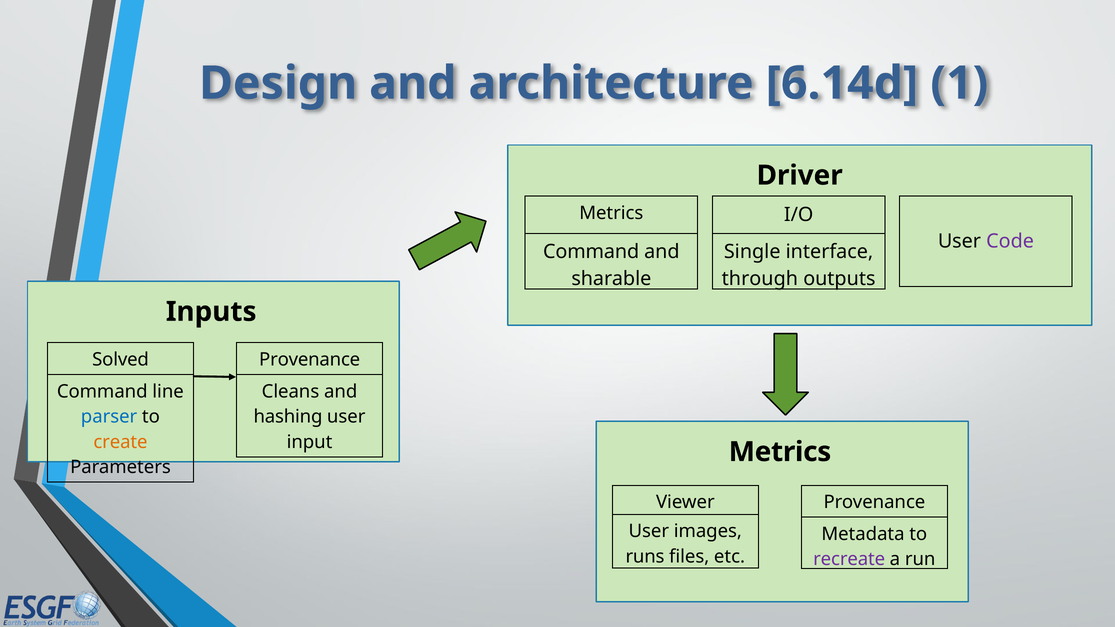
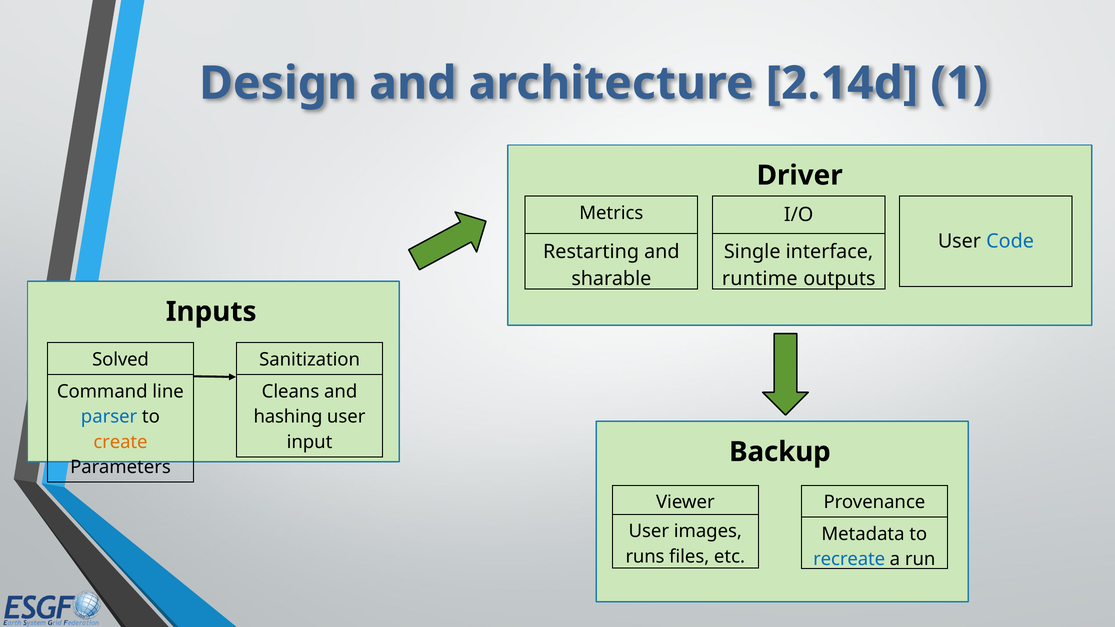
6.14d: 6.14d -> 2.14d
Code colour: purple -> blue
Command at (591, 252): Command -> Restarting
through: through -> runtime
Provenance at (310, 360): Provenance -> Sanitization
Metrics at (780, 452): Metrics -> Backup
recreate colour: purple -> blue
